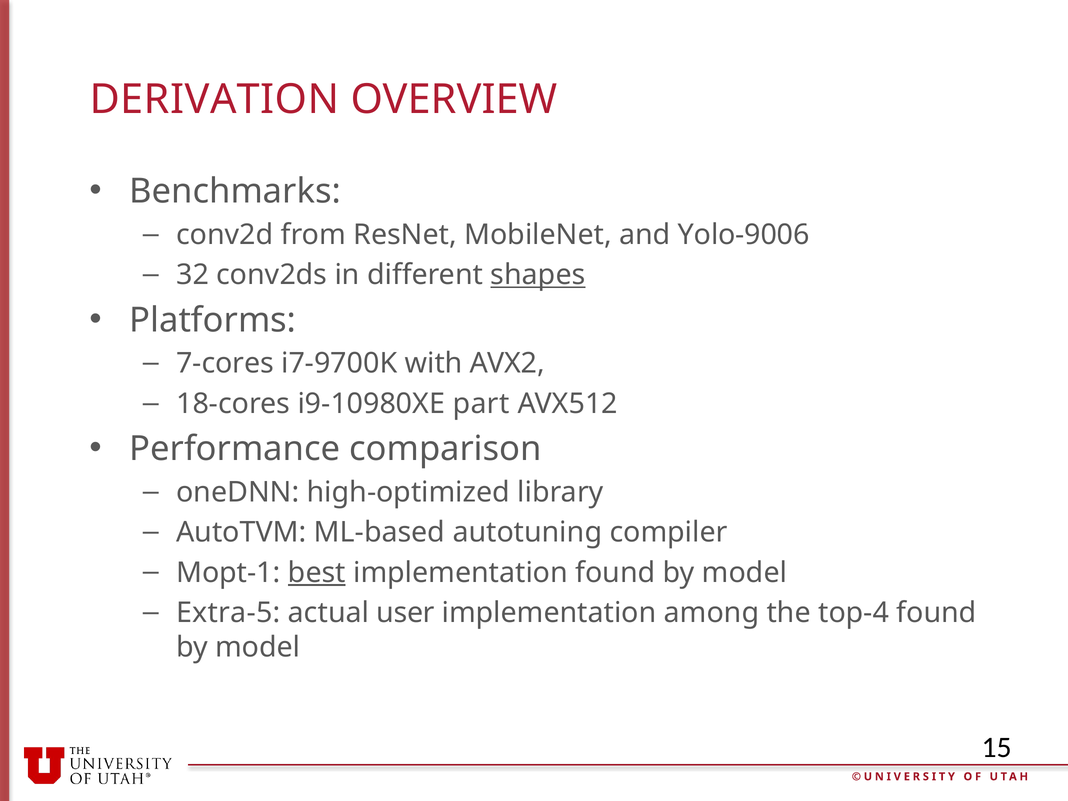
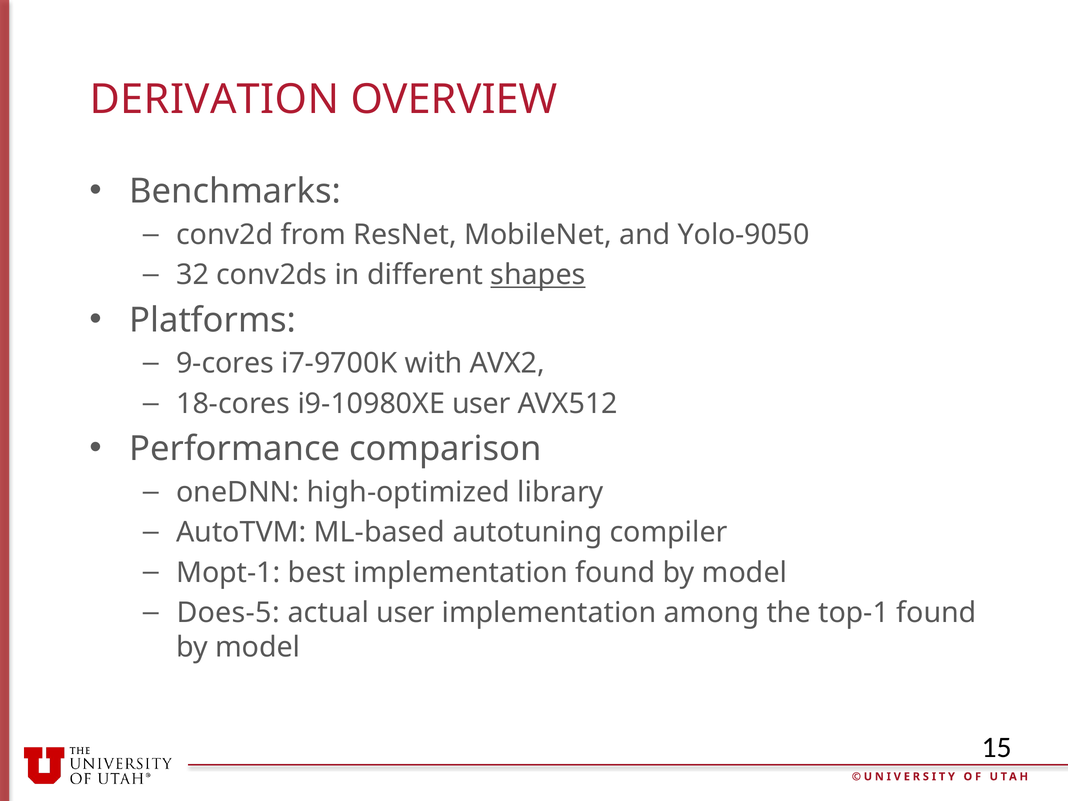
Yolo-9006: Yolo-9006 -> Yolo-9050
7-cores: 7-cores -> 9-cores
i9-10980XE part: part -> user
best underline: present -> none
Extra-5: Extra-5 -> Does-5
top-4: top-4 -> top-1
